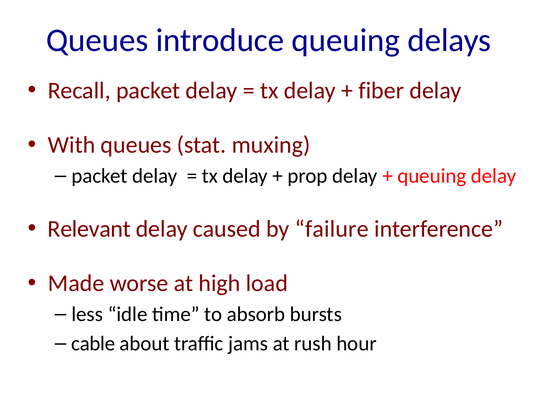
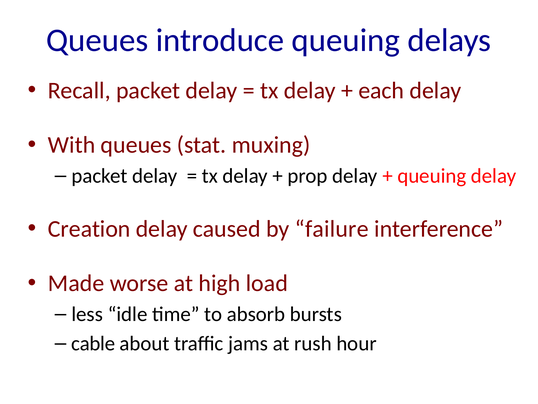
fiber: fiber -> each
Relevant: Relevant -> Creation
